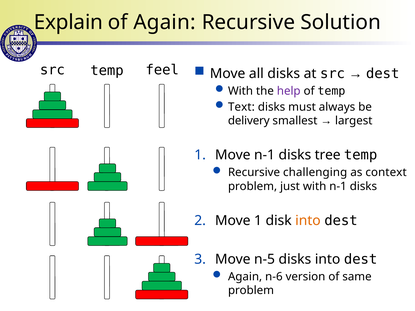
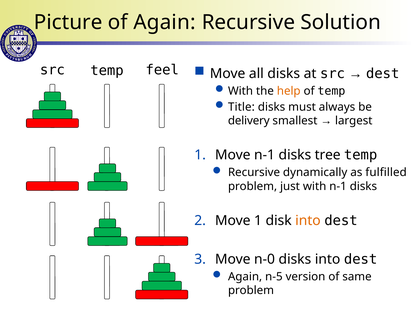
Explain: Explain -> Picture
help colour: purple -> orange
Text: Text -> Title
challenging: challenging -> dynamically
context: context -> fulfilled
n-5: n-5 -> n-0
n-6: n-6 -> n-5
